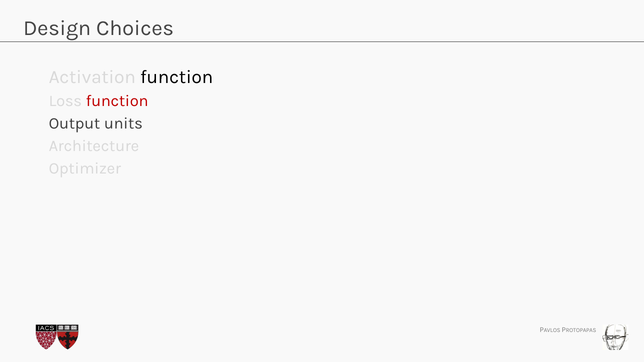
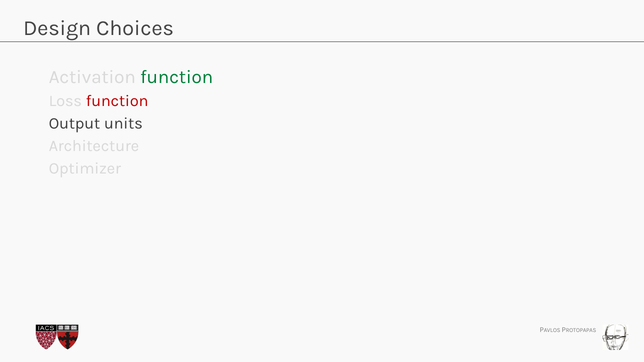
function at (177, 77) colour: black -> green
